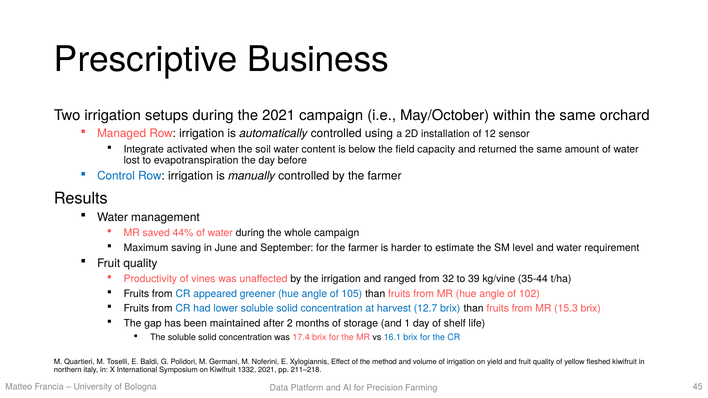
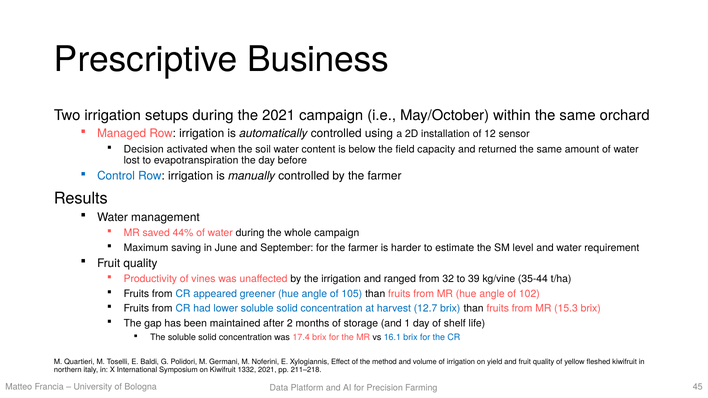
Integrate: Integrate -> Decision
